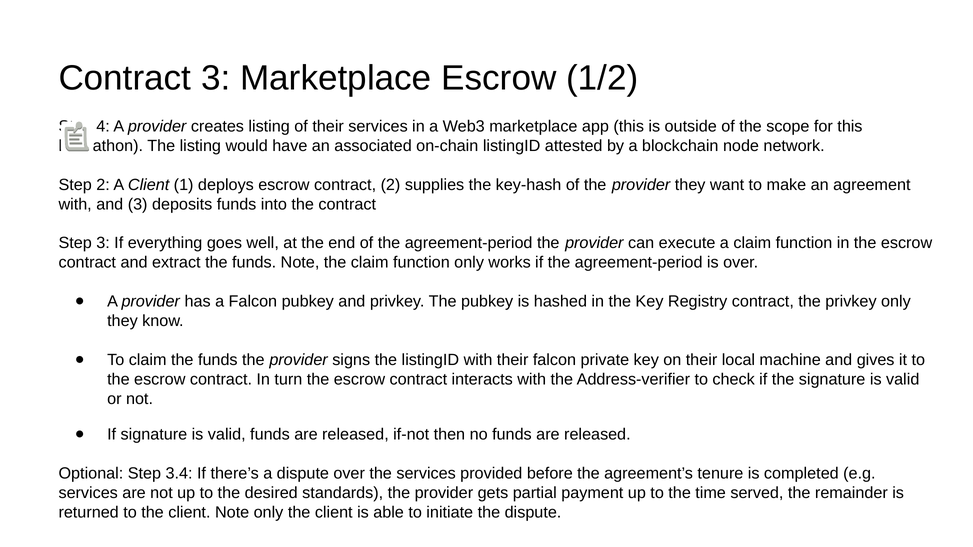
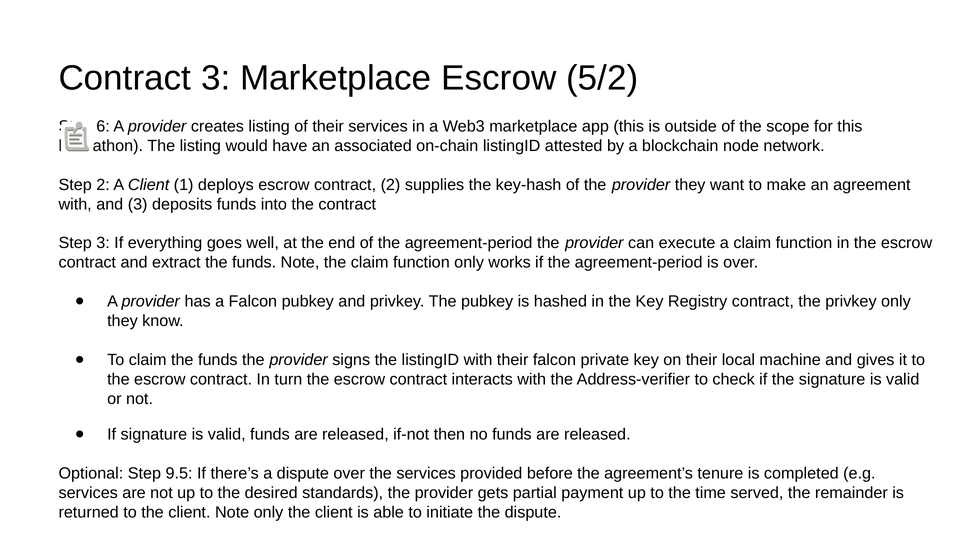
1/2: 1/2 -> 5/2
4: 4 -> 6
3.4: 3.4 -> 9.5
